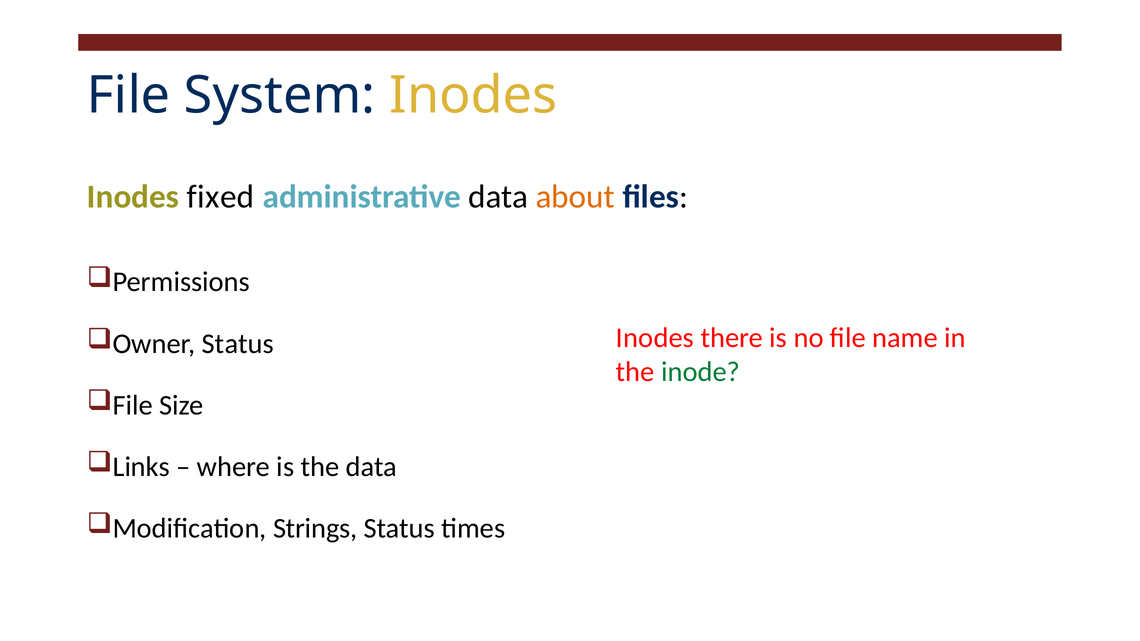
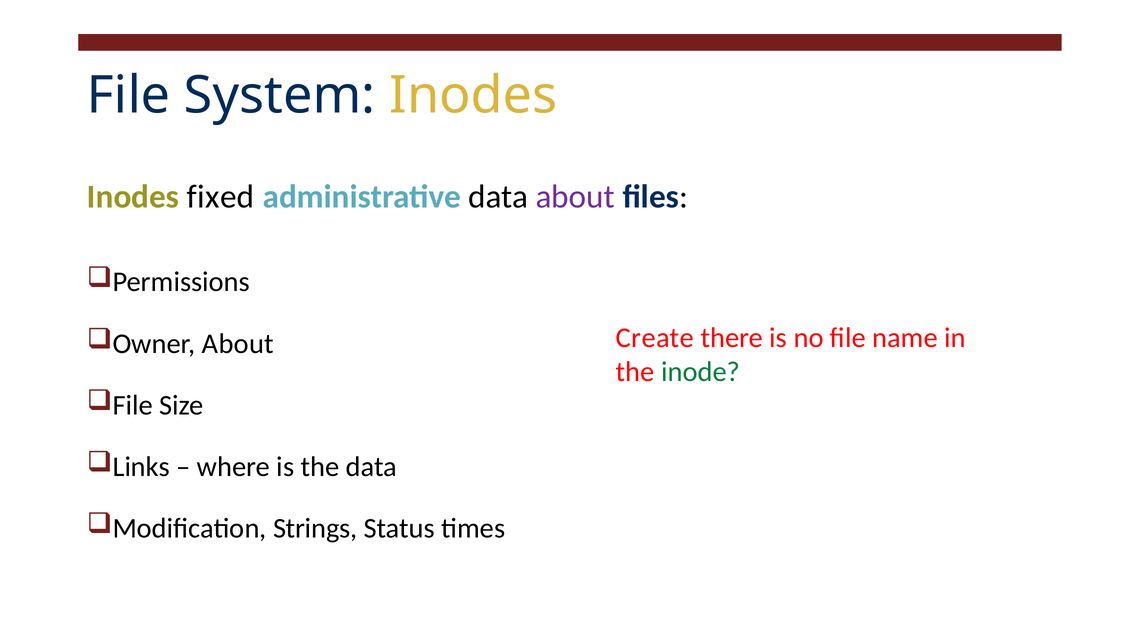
about at (575, 197) colour: orange -> purple
Inodes at (655, 338): Inodes -> Create
Owner Status: Status -> About
